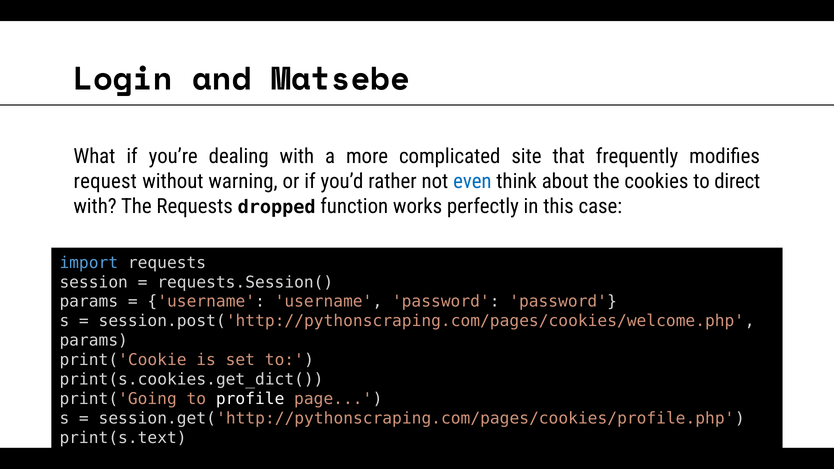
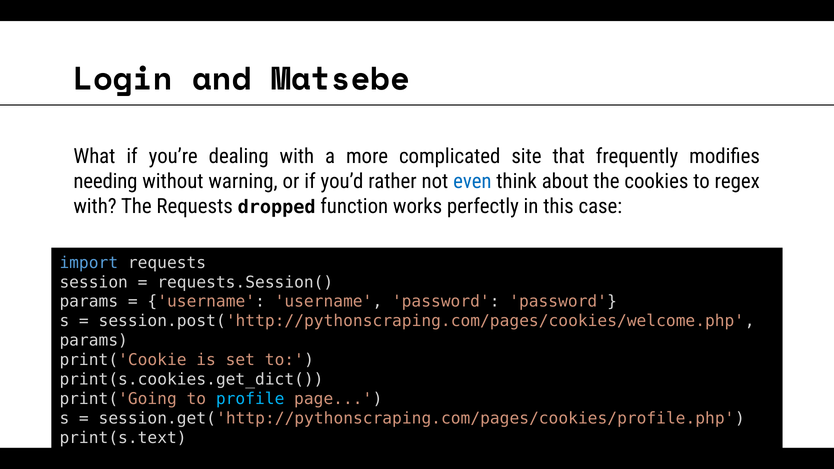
request: request -> needing
direct: direct -> regex
profile colour: white -> light blue
